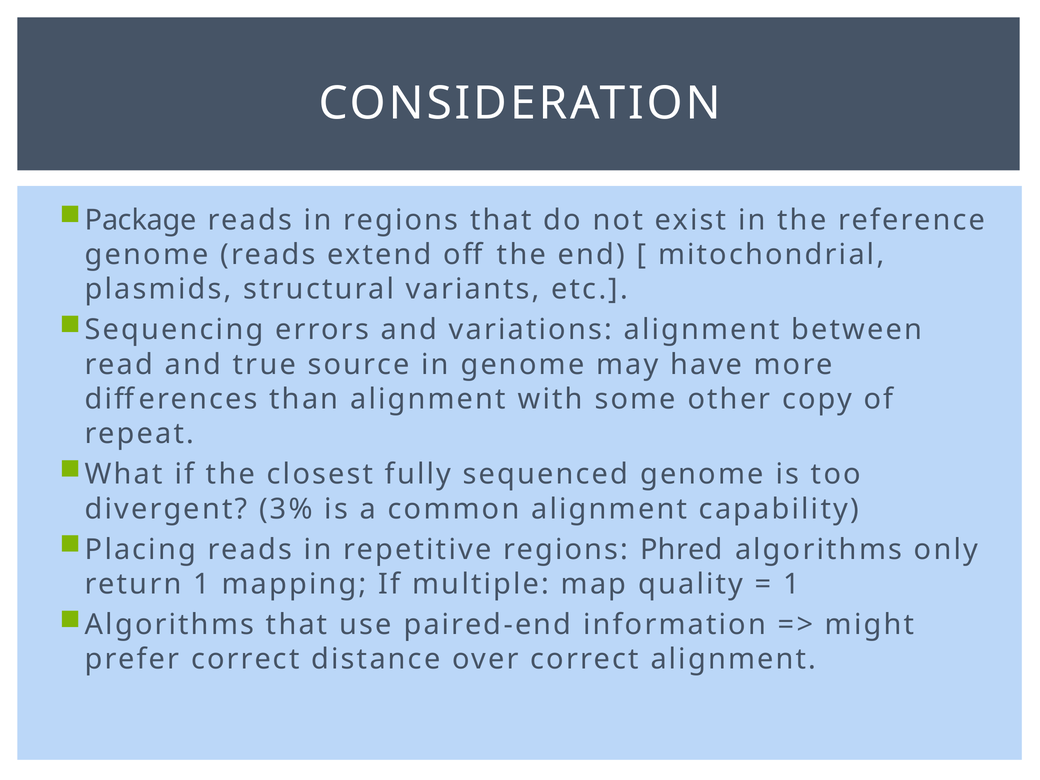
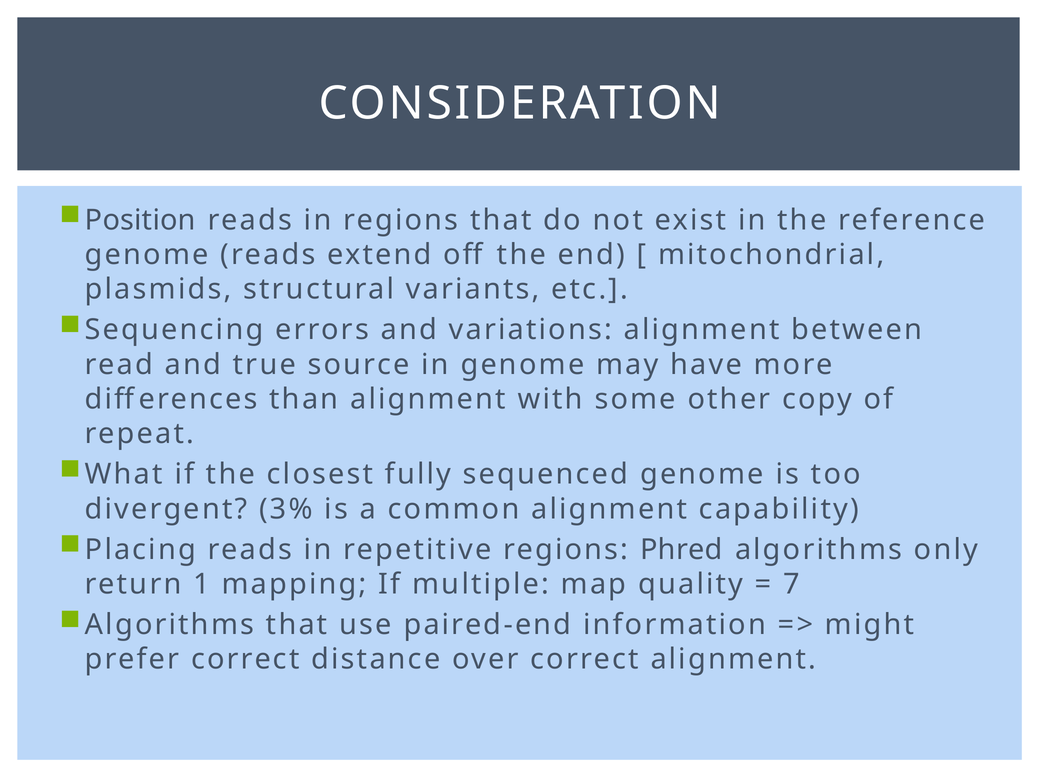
Package: Package -> Position
1 at (792, 584): 1 -> 7
